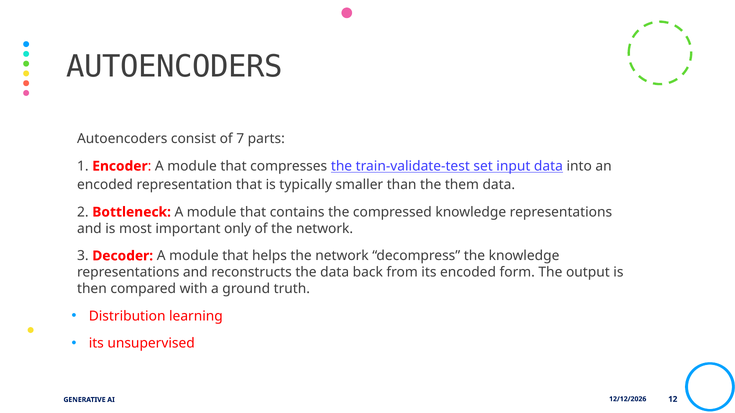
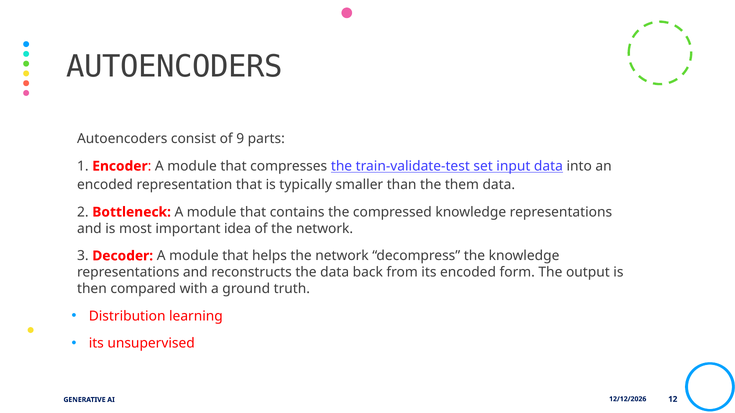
7: 7 -> 9
only: only -> idea
